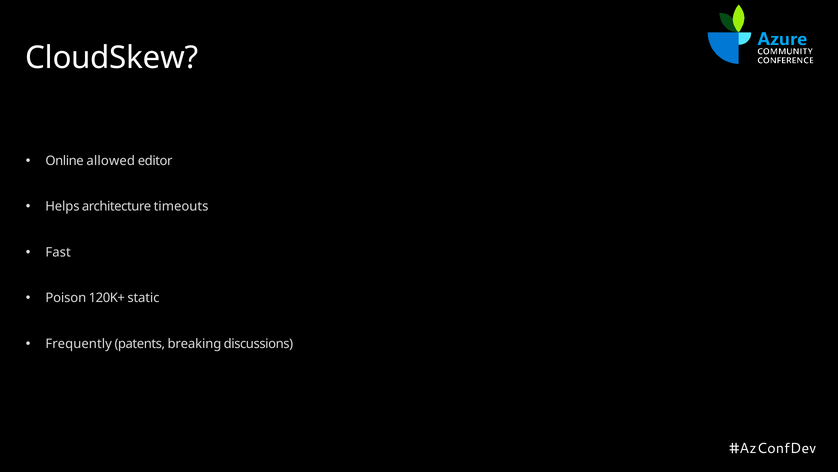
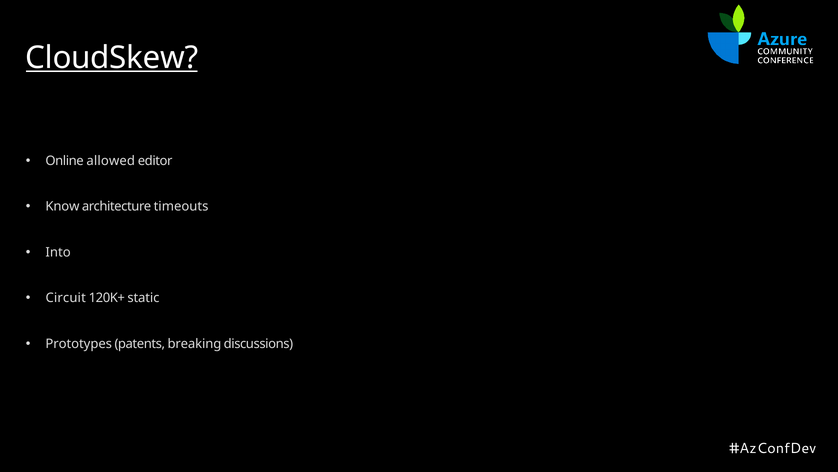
CloudSkew underline: none -> present
Helps: Helps -> Know
Fast: Fast -> Into
Poison: Poison -> Circuit
Frequently: Frequently -> Prototypes
